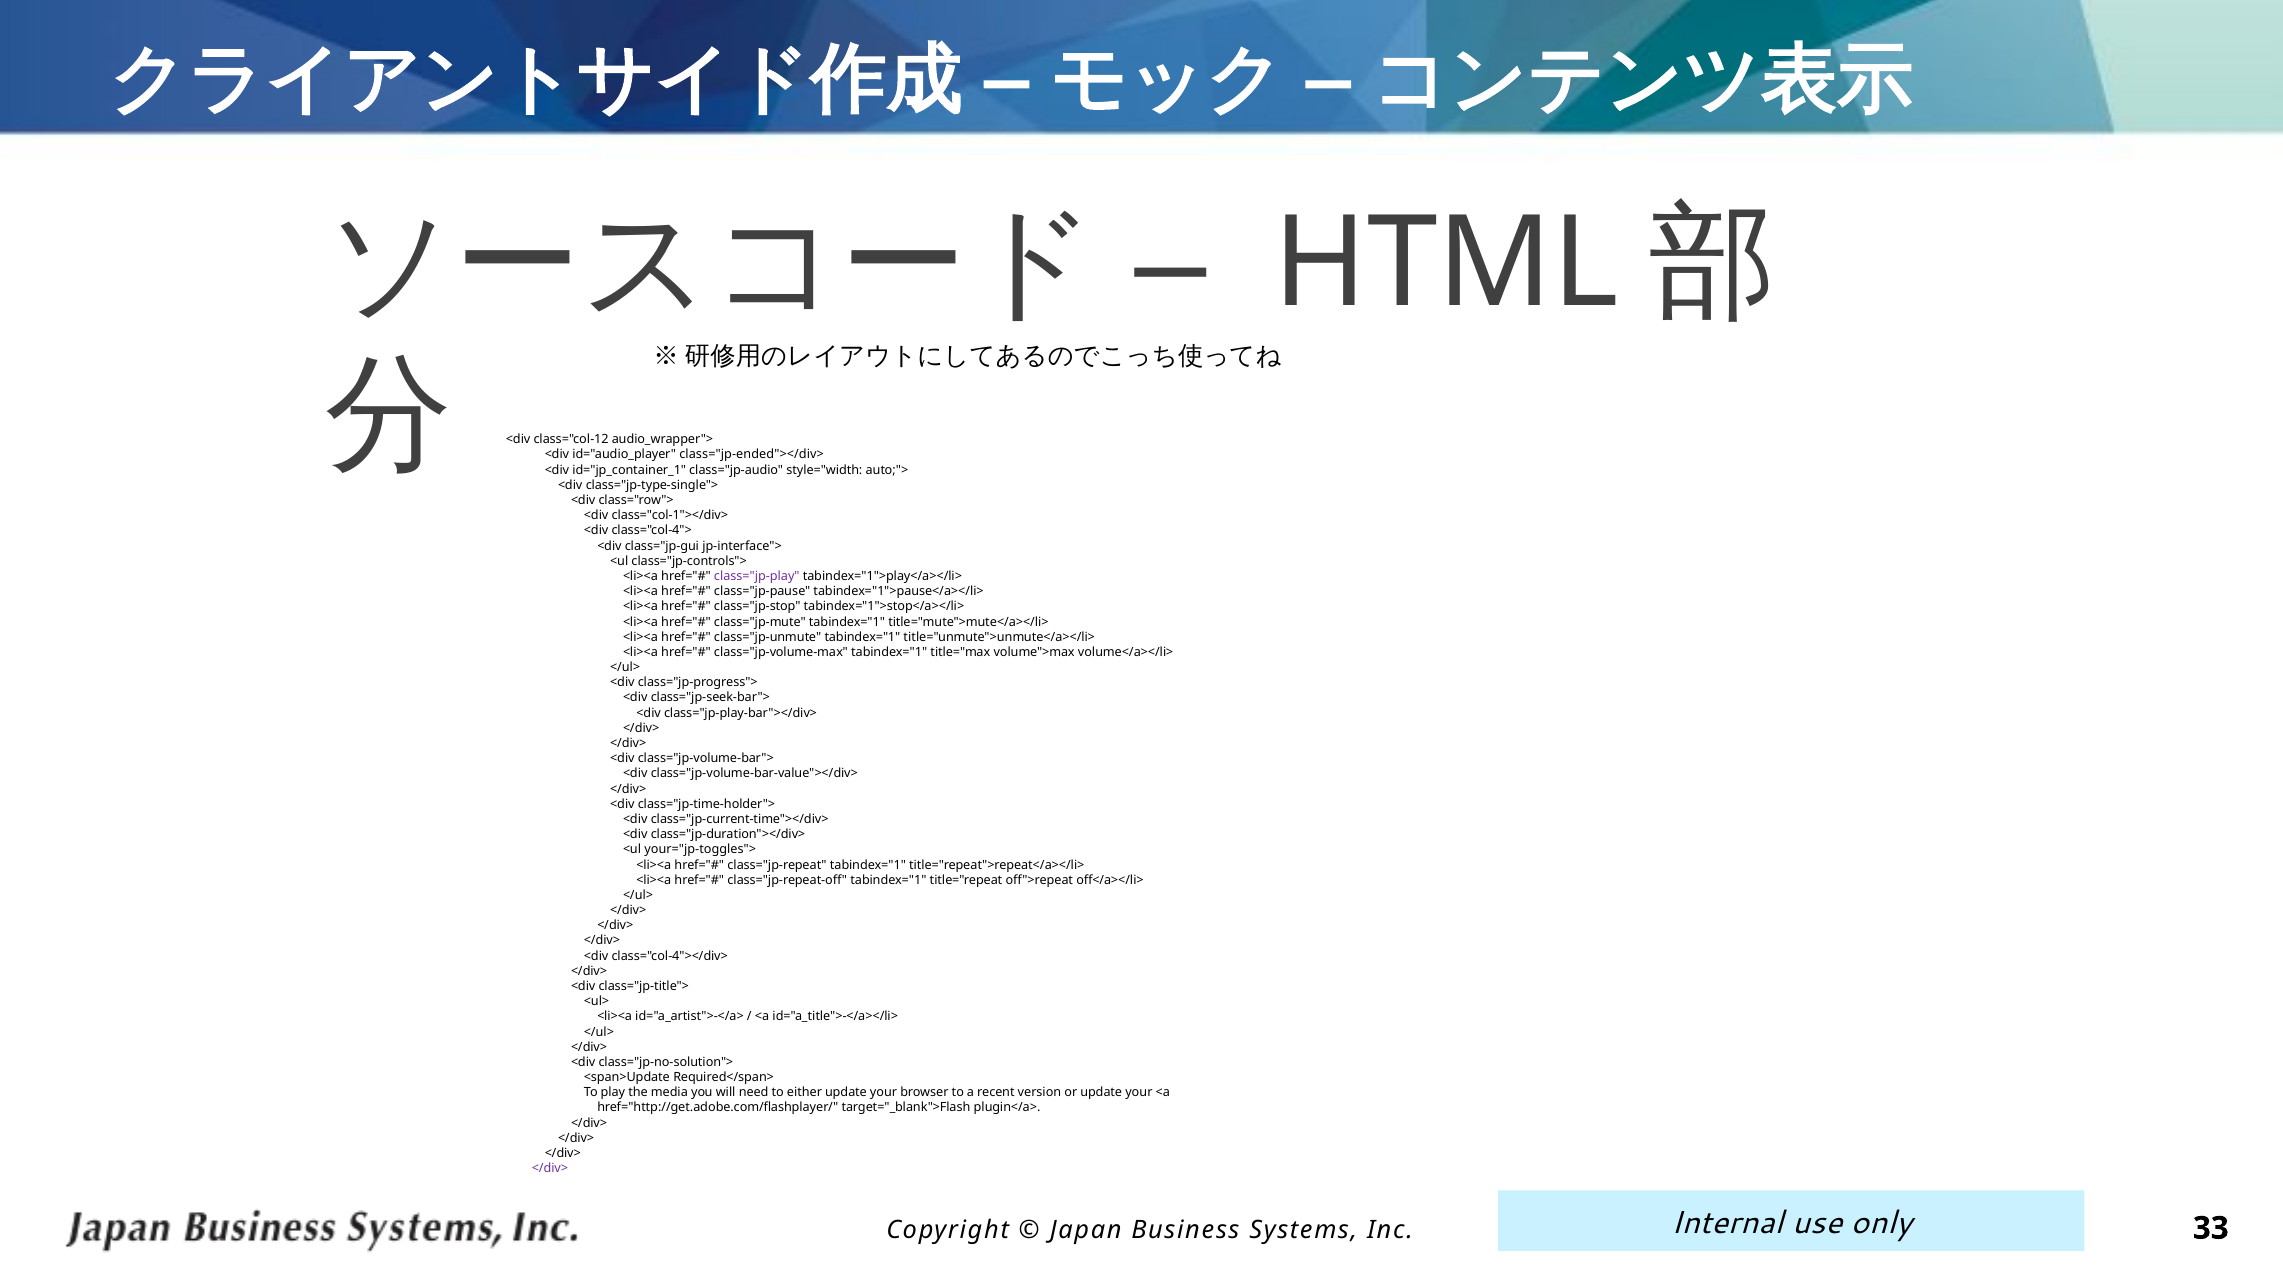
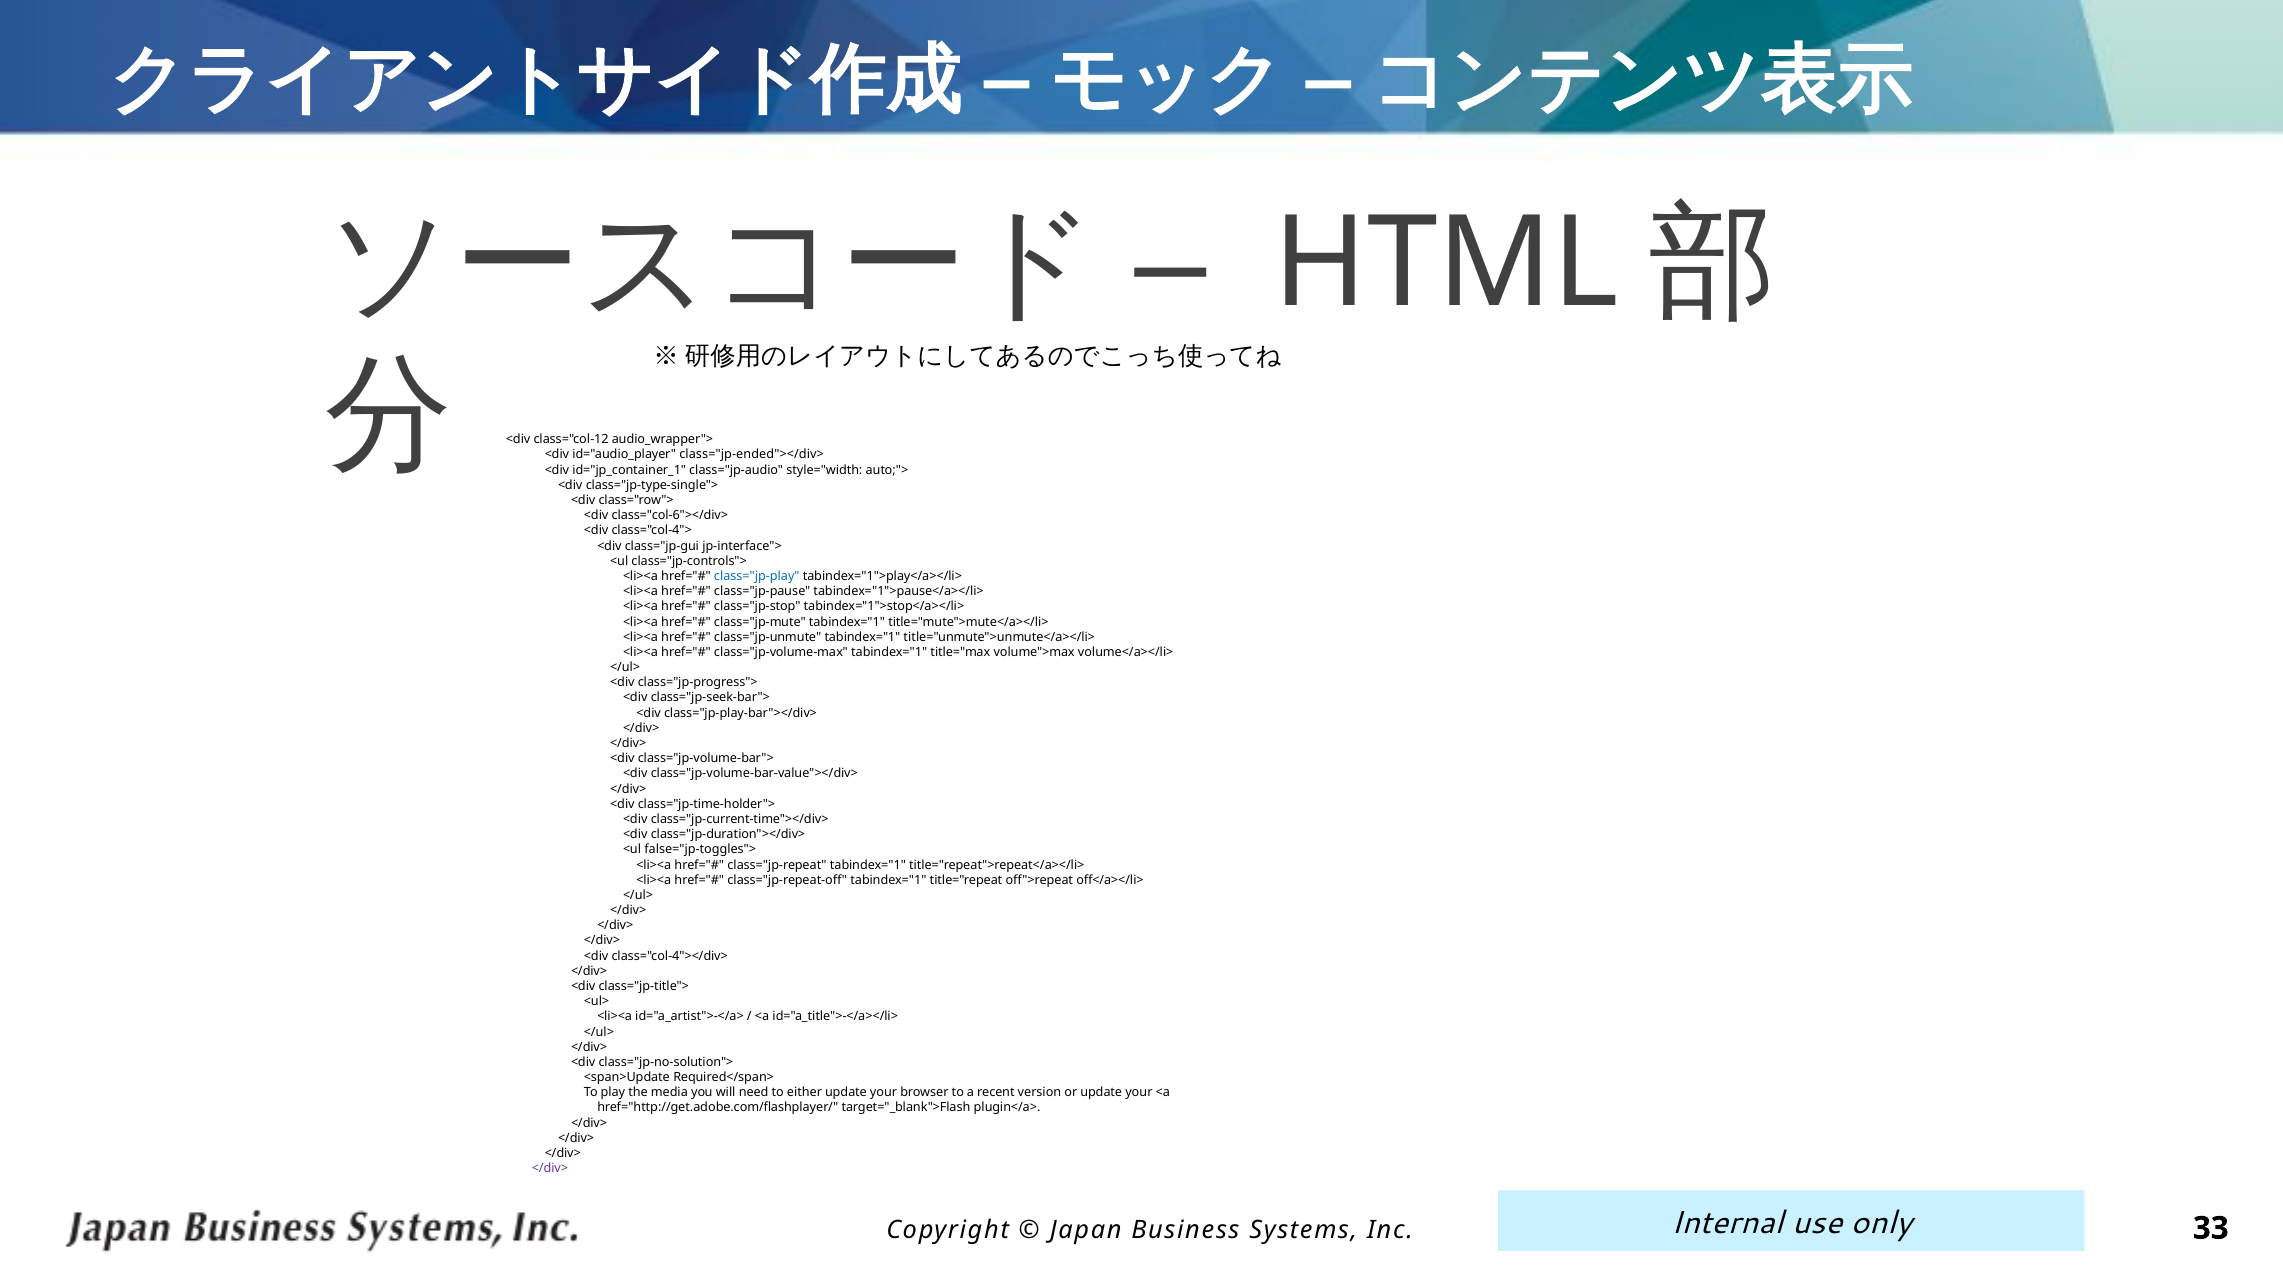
class="col-1"></div>: class="col-1"></div> -> class="col-6"></div>
class="jp-play colour: purple -> blue
your="jp-toggles">: your="jp-toggles"> -> false="jp-toggles">
